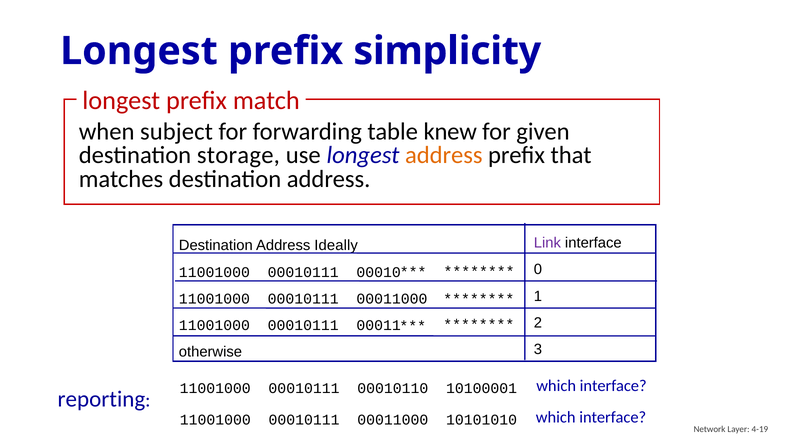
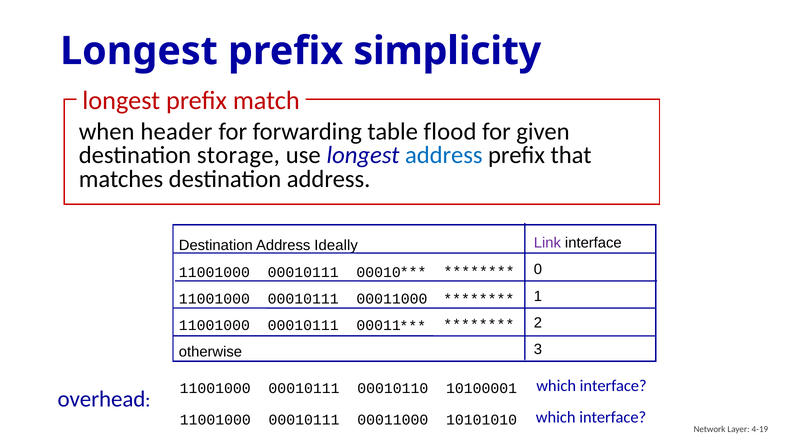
subject: subject -> header
knew: knew -> flood
address at (444, 155) colour: orange -> blue
reporting: reporting -> overhead
